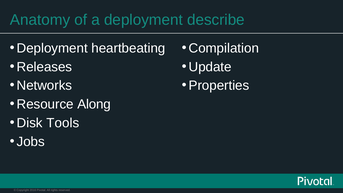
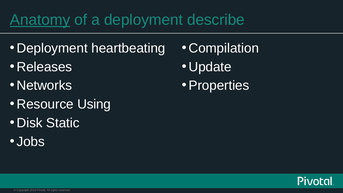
Anatomy underline: none -> present
Along: Along -> Using
Tools: Tools -> Static
